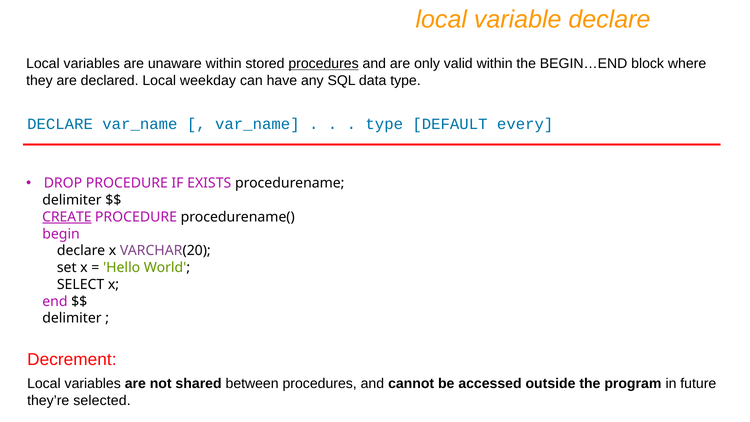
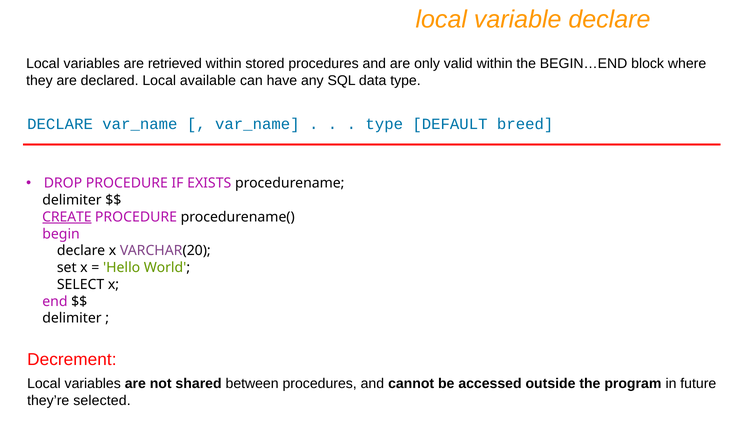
unaware: unaware -> retrieved
procedures at (324, 64) underline: present -> none
weekday: weekday -> available
every: every -> breed
